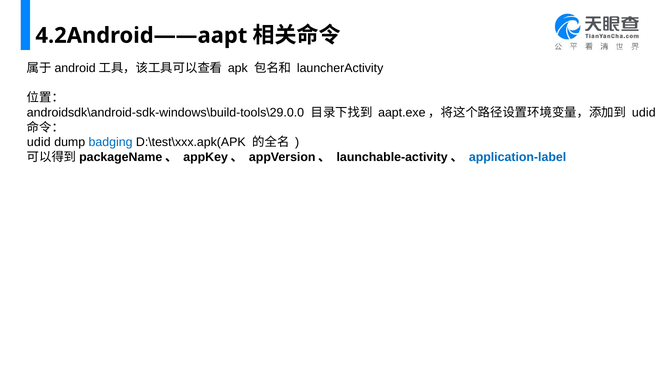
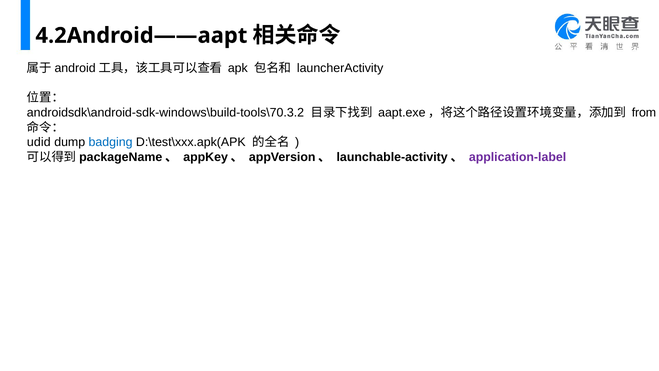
androidsdk\android-sdk-windows\build-tools\29.0.0: androidsdk\android-sdk-windows\build-tools\29.0.0 -> androidsdk\android-sdk-windows\build-tools\70.3.2
udid at (644, 113): udid -> from
application-label colour: blue -> purple
